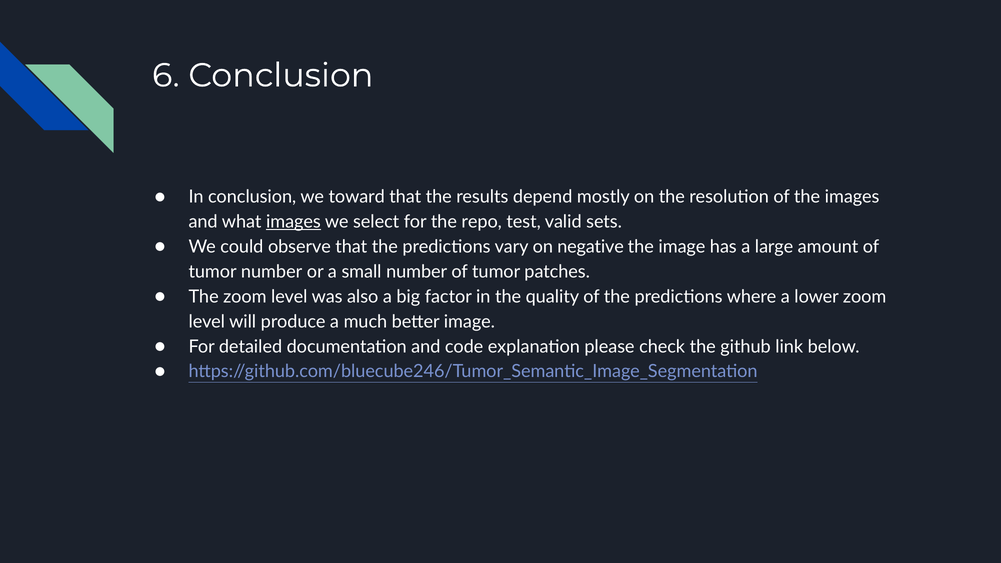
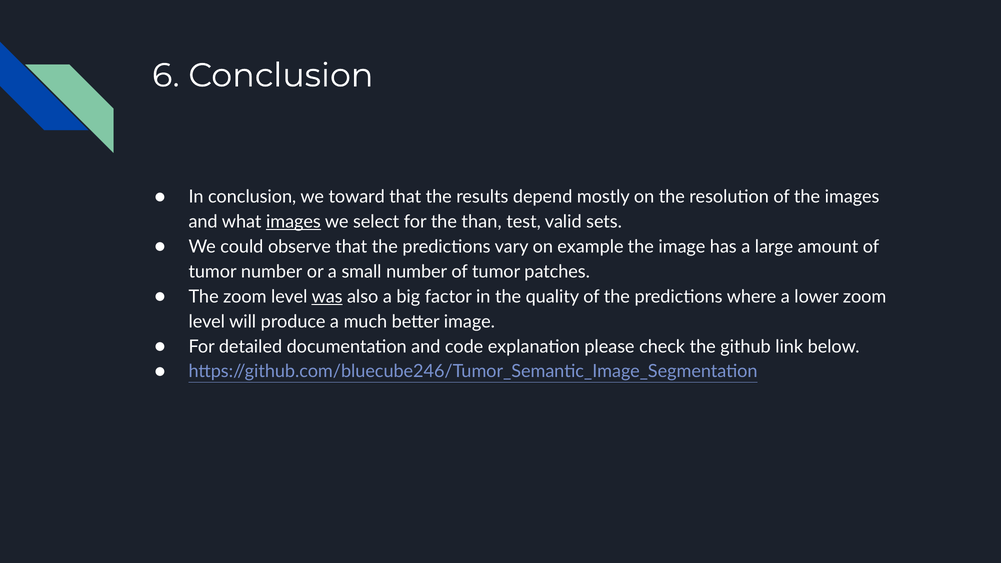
repo: repo -> than
negative: negative -> example
was underline: none -> present
